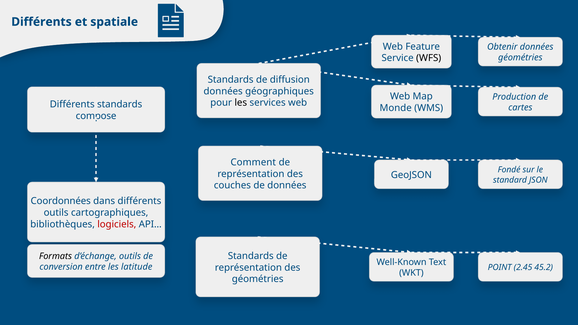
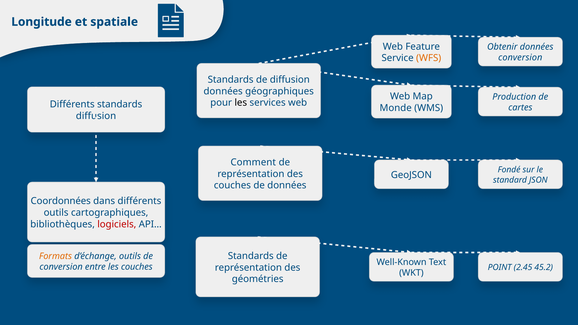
Différents at (41, 22): Différents -> Longitude
géométries at (520, 58): géométries -> conversion
WFS colour: black -> orange
compose at (96, 116): compose -> diffusion
Formats colour: black -> orange
les latitude: latitude -> couches
